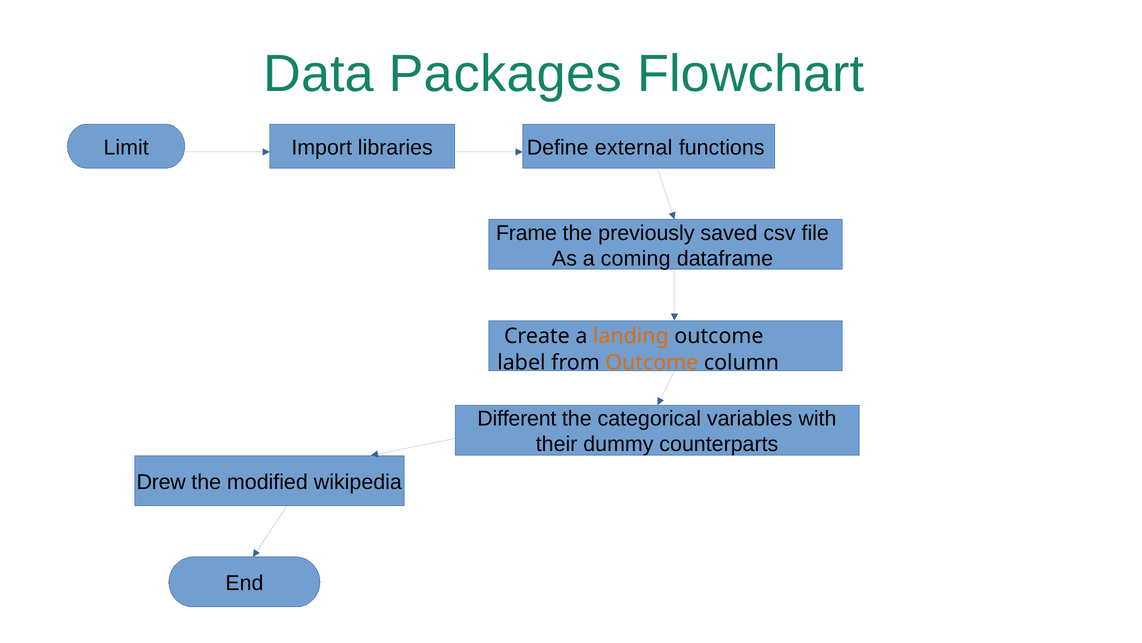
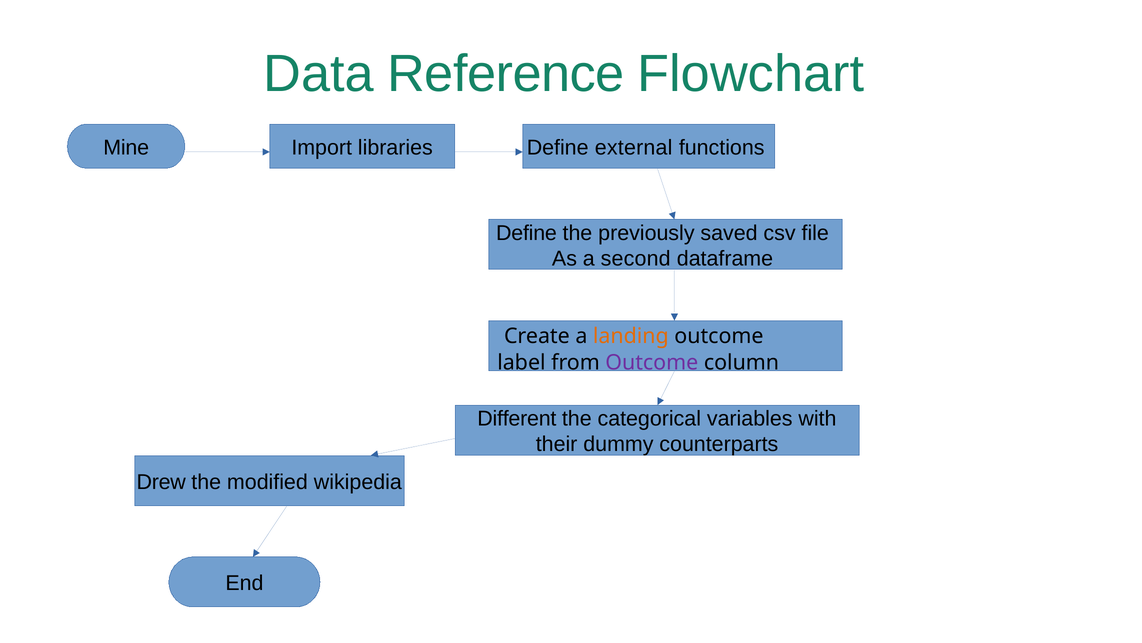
Packages: Packages -> Reference
Limit: Limit -> Mine
Frame at (526, 233): Frame -> Define
coming: coming -> second
Outcome at (652, 362) colour: orange -> purple
